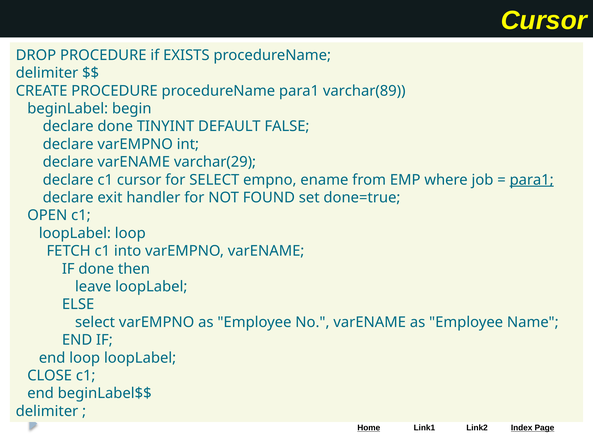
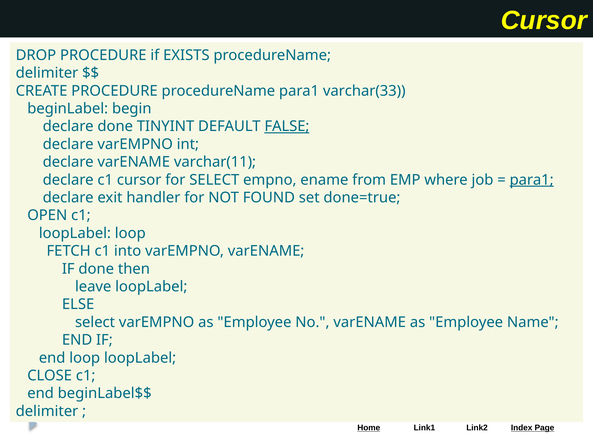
varchar(89: varchar(89 -> varchar(33
FALSE underline: none -> present
varchar(29: varchar(29 -> varchar(11
